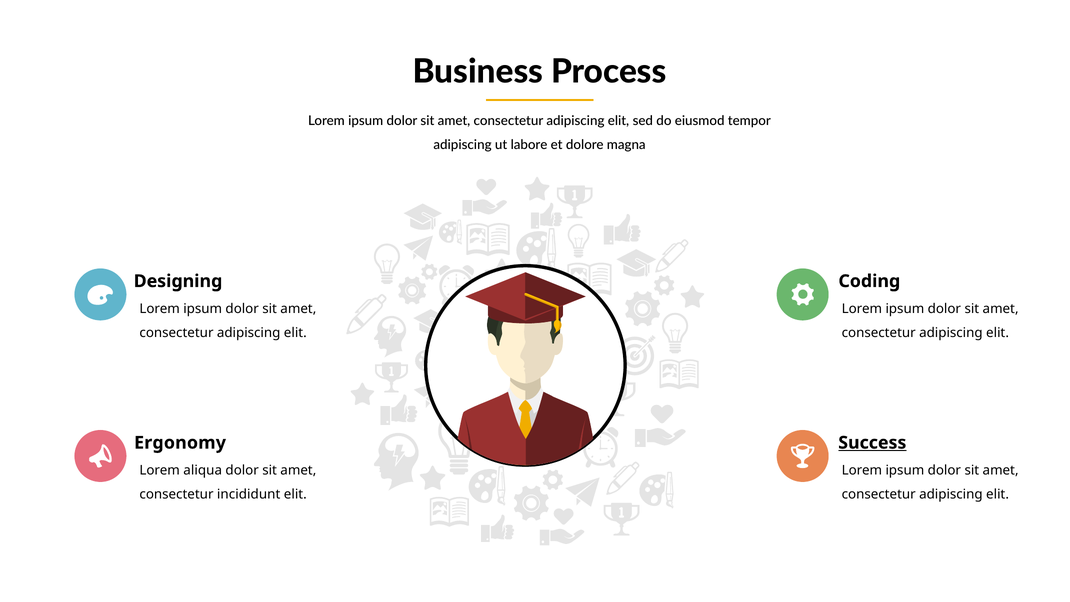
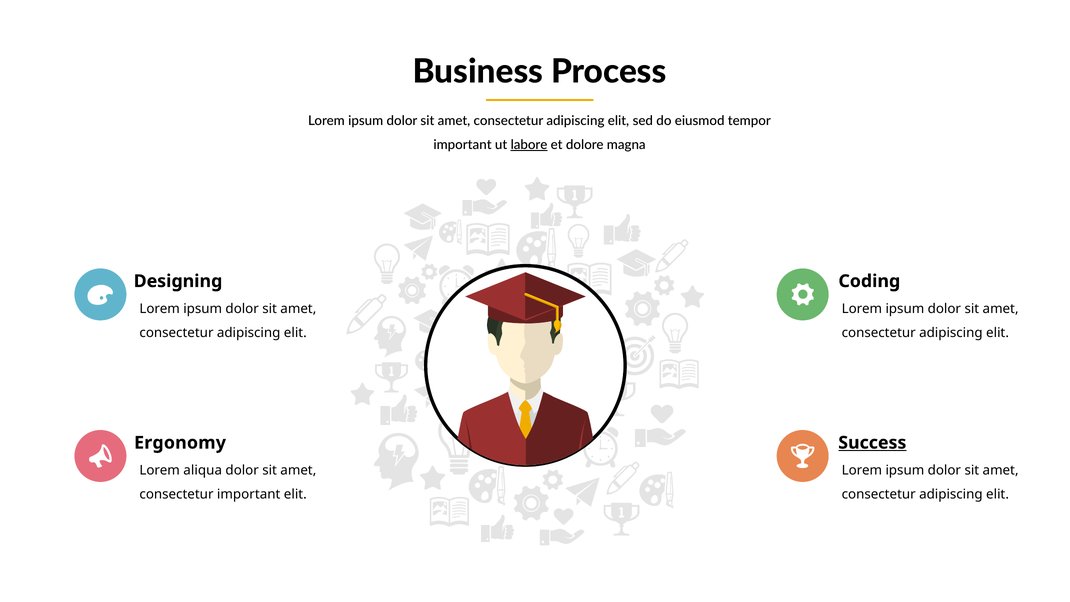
adipiscing at (462, 145): adipiscing -> important
labore underline: none -> present
consectetur incididunt: incididunt -> important
